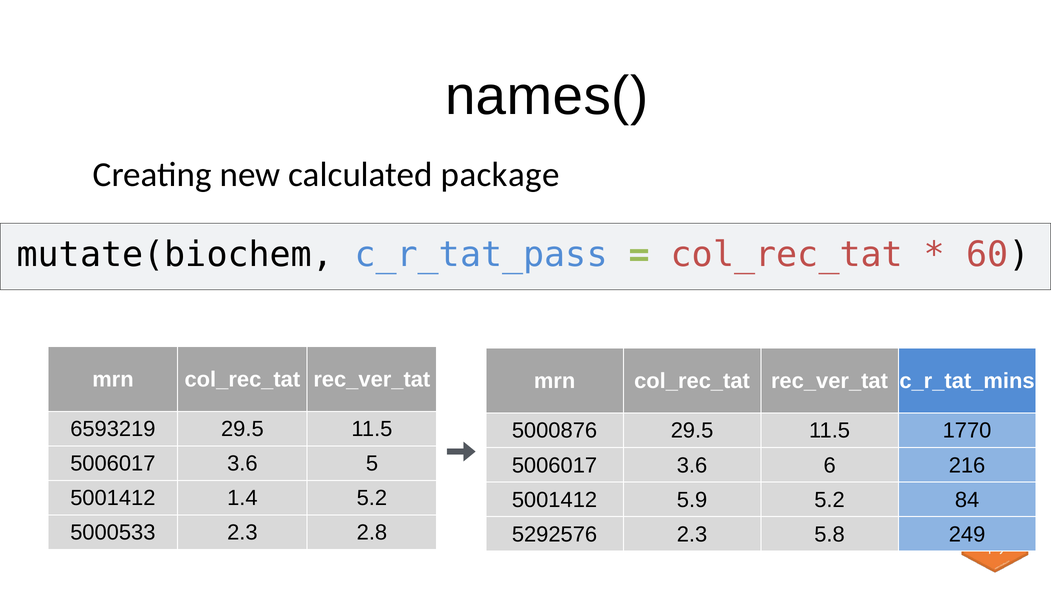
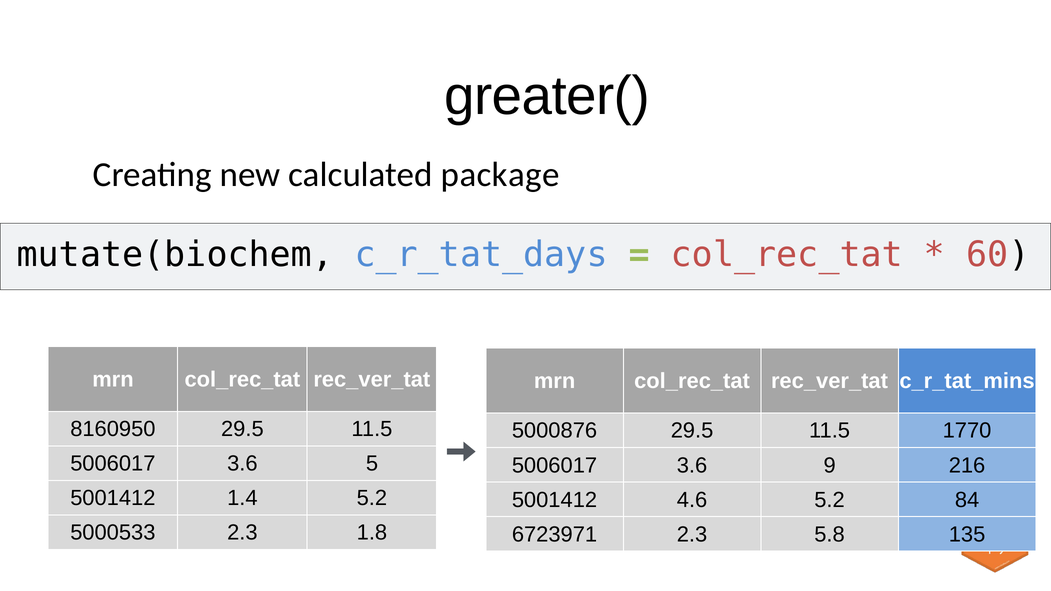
names(: names( -> greater(
c_r_tat_pass: c_r_tat_pass -> c_r_tat_days
6593219: 6593219 -> 8160950
6: 6 -> 9
5.9: 5.9 -> 4.6
2.8: 2.8 -> 1.8
5292576: 5292576 -> 6723971
249: 249 -> 135
